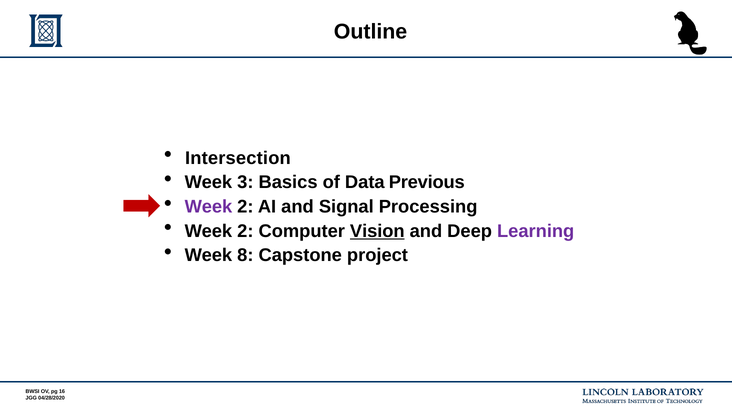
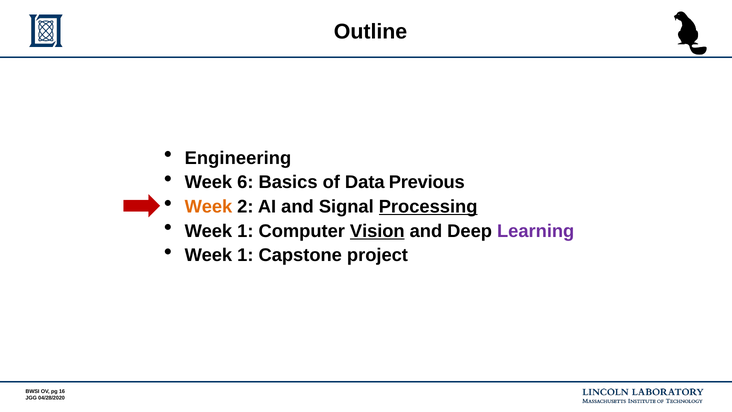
Intersection: Intersection -> Engineering
3: 3 -> 6
Week at (208, 207) colour: purple -> orange
Processing underline: none -> present
2 at (245, 231): 2 -> 1
8 at (245, 255): 8 -> 1
